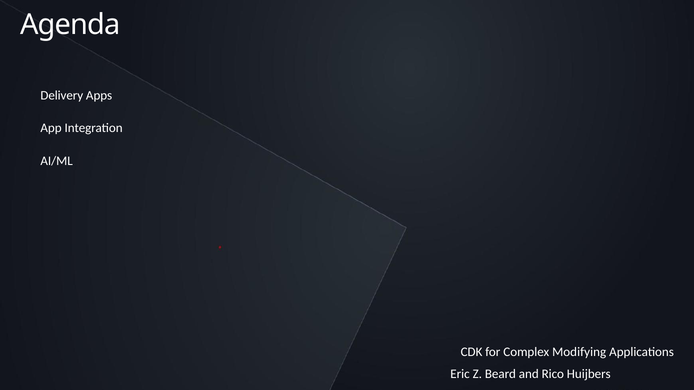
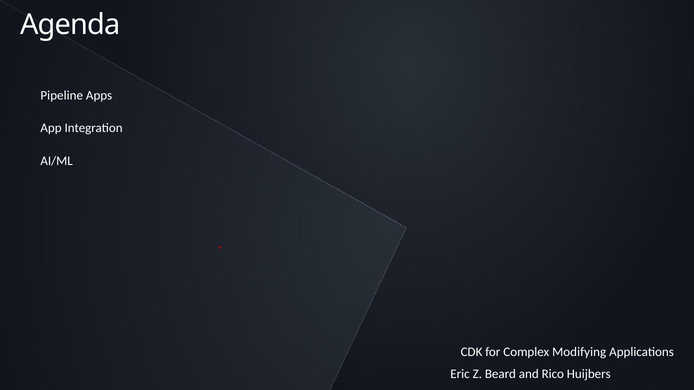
Delivery: Delivery -> Pipeline
